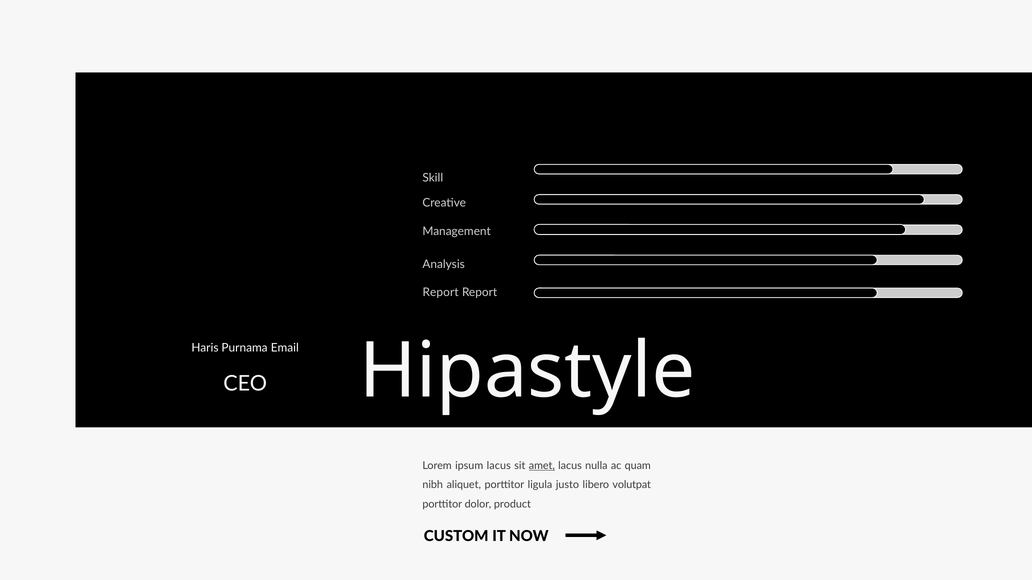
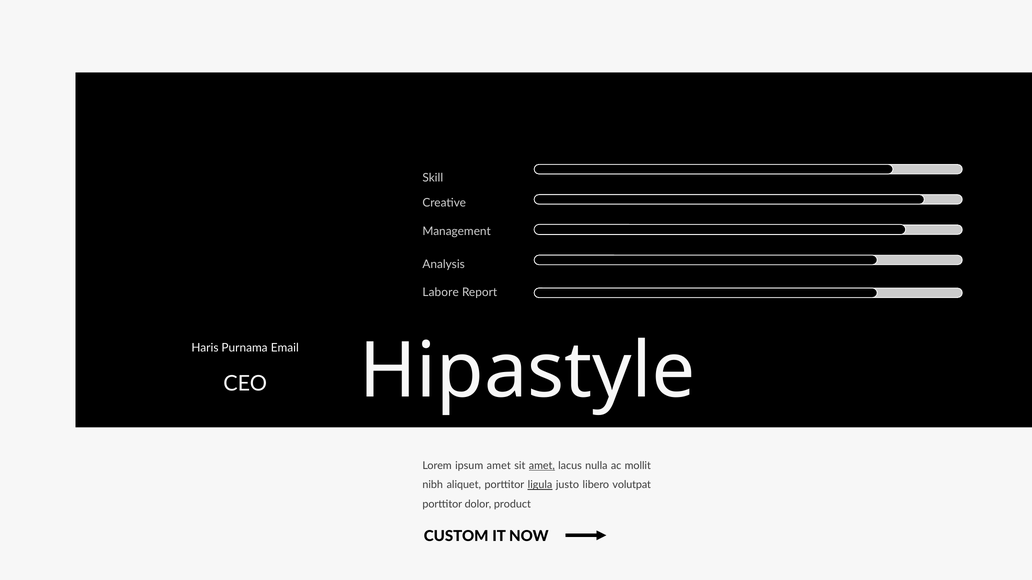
Report at (441, 293): Report -> Labore
ipsum lacus: lacus -> amet
quam: quam -> mollit
ligula underline: none -> present
